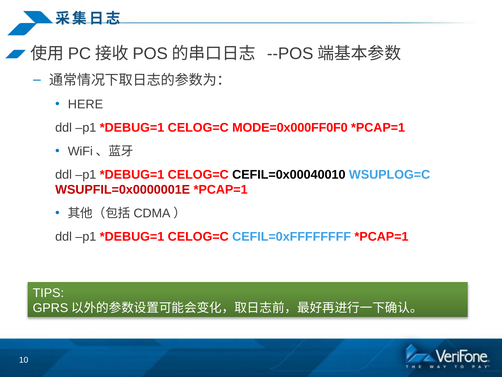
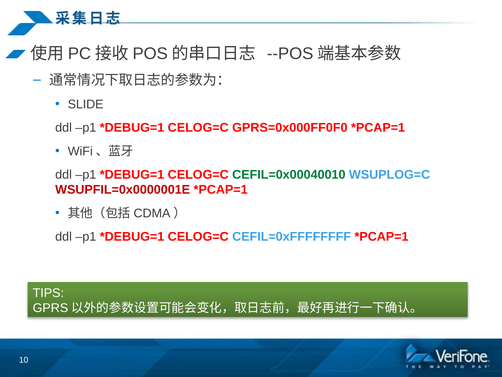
HERE: HERE -> SLIDE
MODE=0x000FF0F0: MODE=0x000FF0F0 -> GPRS=0x000FF0F0
CEFIL=0x00040010 colour: black -> green
